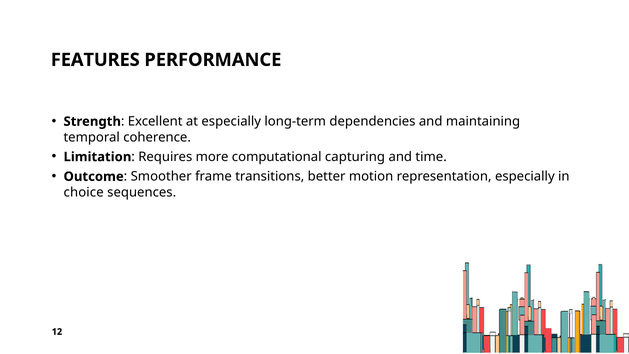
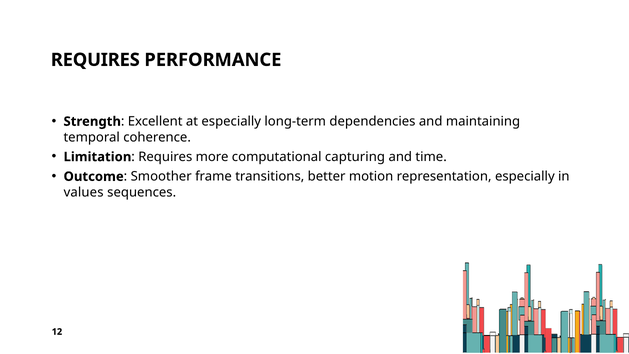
FEATURES at (95, 60): FEATURES -> REQUIRES
choice: choice -> values
